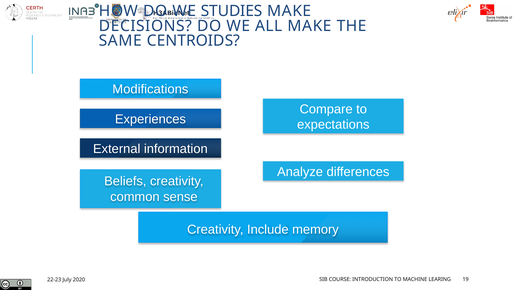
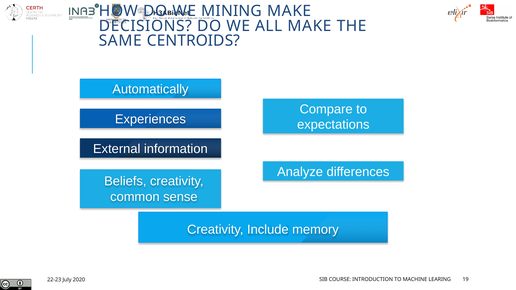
STUDIES: STUDIES -> MINING
Modifications: Modifications -> Automatically
